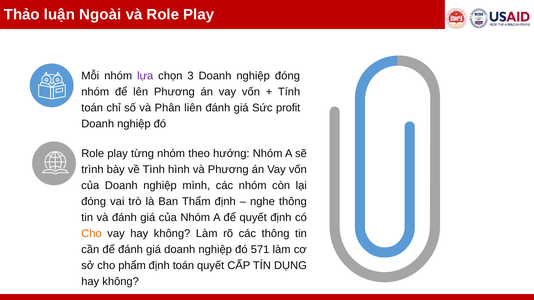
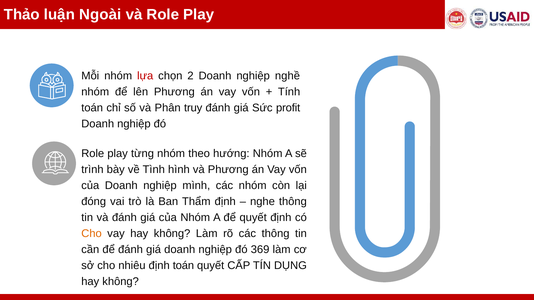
lựa colour: purple -> red
3: 3 -> 2
nghiệp đóng: đóng -> nghề
liên: liên -> truy
571: 571 -> 369
phẩm: phẩm -> nhiêu
